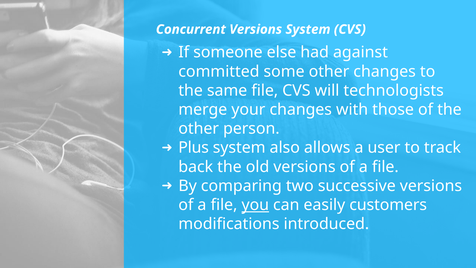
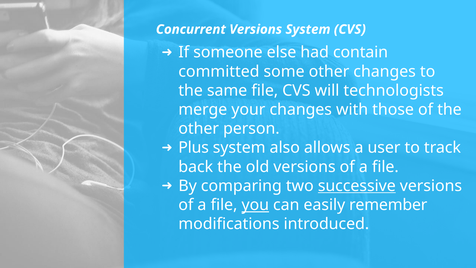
against: against -> contain
successive underline: none -> present
customers: customers -> remember
